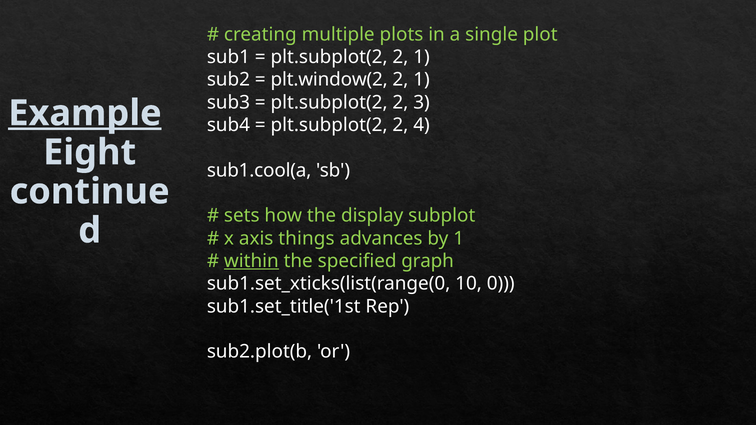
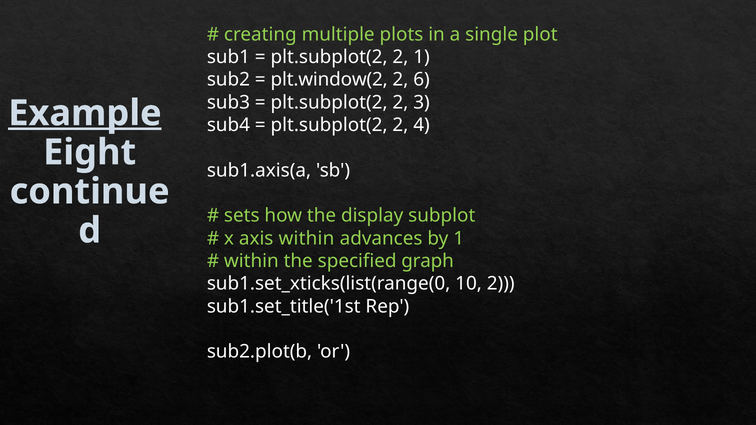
1 at (422, 80): 1 -> 6
sub1.cool(a: sub1.cool(a -> sub1.axis(a
axis things: things -> within
within at (251, 261) underline: present -> none
10 0: 0 -> 2
